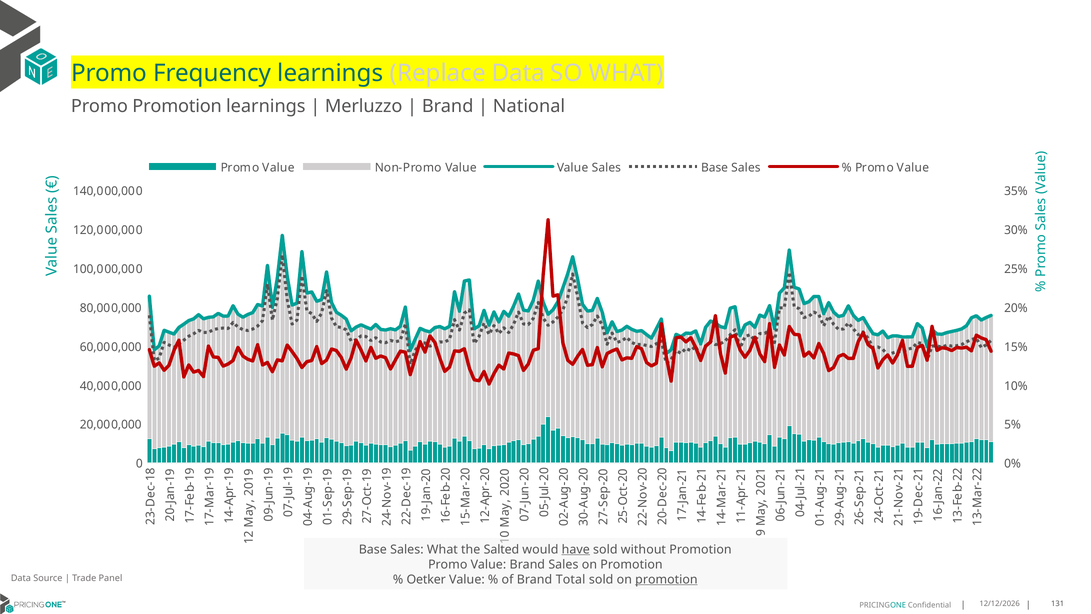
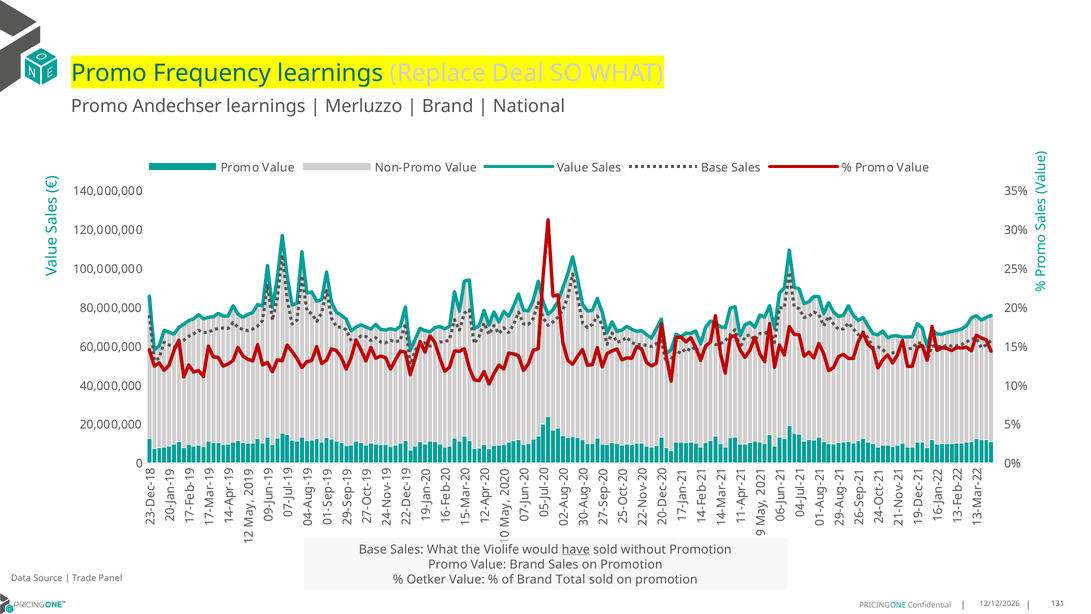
Replace Data: Data -> Deal
Promo Promotion: Promotion -> Andechser
Salted: Salted -> Violife
promotion at (666, 579) underline: present -> none
